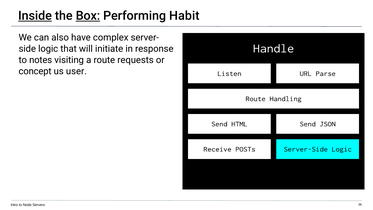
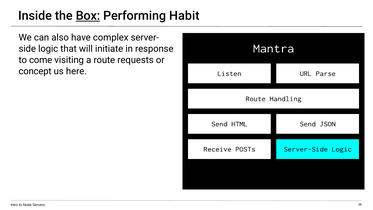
Inside underline: present -> none
Handle: Handle -> Mantra
notes: notes -> come
user: user -> here
